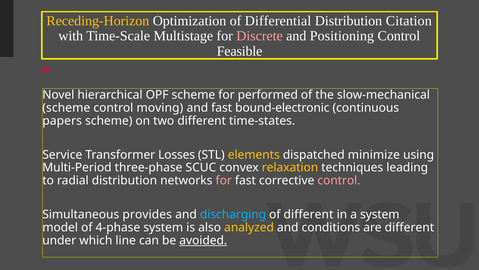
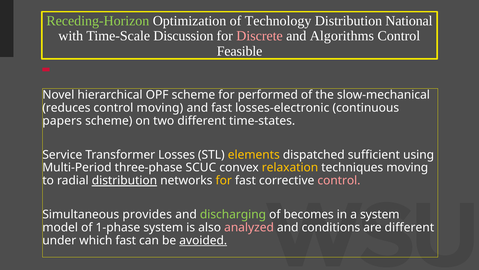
Receding-Horizon colour: yellow -> light green
Differential: Differential -> Technology
Citation: Citation -> National
Multistage: Multistage -> Discussion
Positioning: Positioning -> Algorithms
scheme at (66, 108): scheme -> reduces
bound-electronic: bound-electronic -> losses-electronic
minimize: minimize -> sufficient
techniques leading: leading -> moving
distribution at (124, 180) underline: none -> present
for at (224, 180) colour: pink -> yellow
discharging colour: light blue -> light green
of different: different -> becomes
4-phase: 4-phase -> 1-phase
analyzed colour: yellow -> pink
which line: line -> fast
